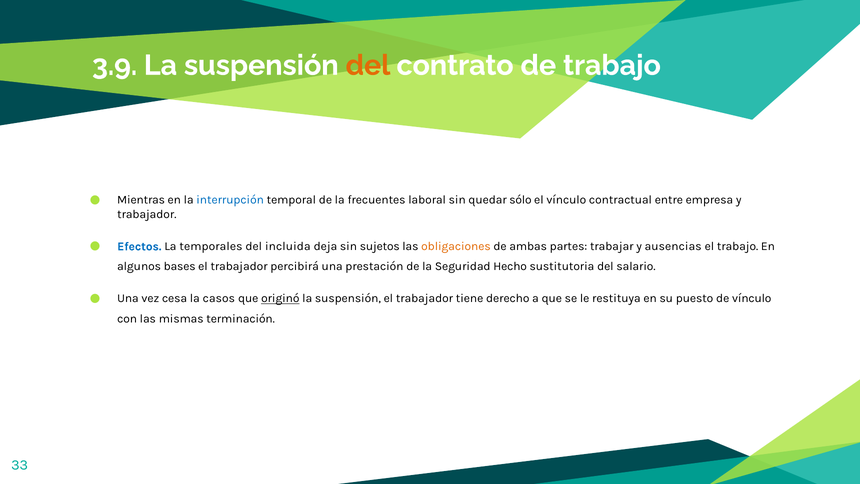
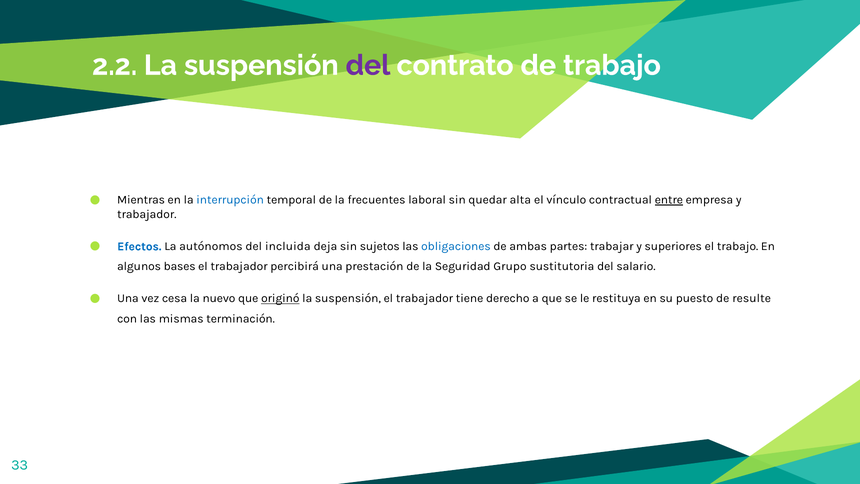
3.9: 3.9 -> 2.2
del at (368, 65) colour: orange -> purple
sólo: sólo -> alta
entre underline: none -> present
temporales: temporales -> autónomos
obligaciones colour: orange -> blue
ausencias: ausencias -> superiores
Hecho: Hecho -> Grupo
casos: casos -> nuevo
de vínculo: vínculo -> resulte
